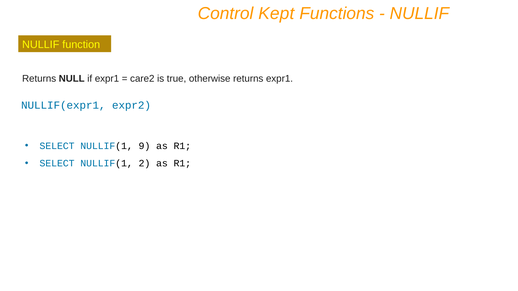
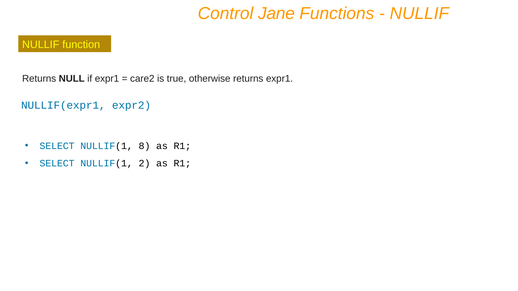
Kept: Kept -> Jane
9: 9 -> 8
